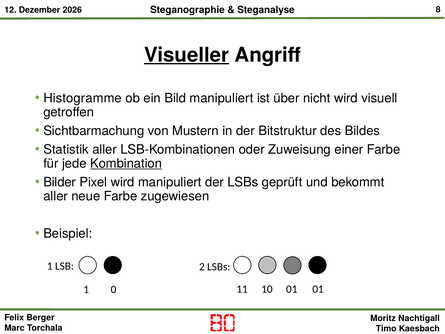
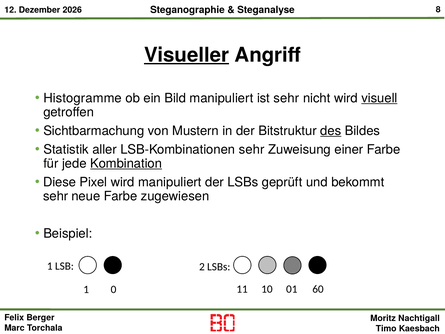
ist über: über -> sehr
visuell underline: none -> present
des underline: none -> present
LSB-Kombinationen oder: oder -> sehr
Bilder: Bilder -> Diese
aller at (56, 196): aller -> sehr
01 01: 01 -> 60
